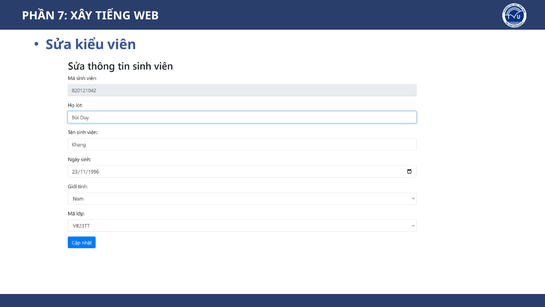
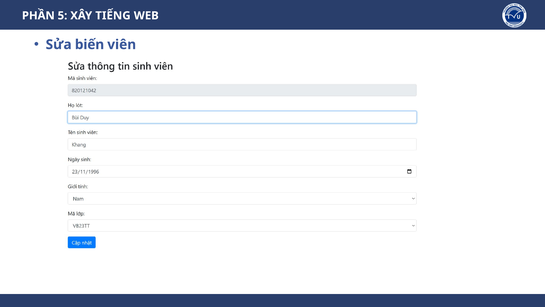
7: 7 -> 5
kiểu: kiểu -> biến
